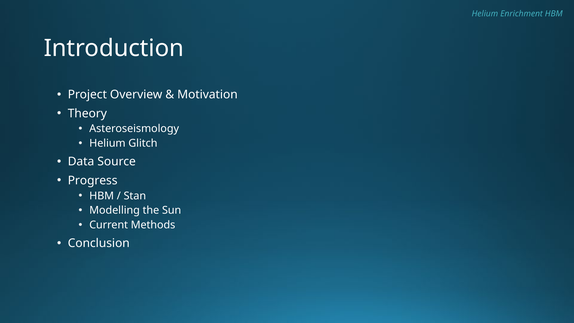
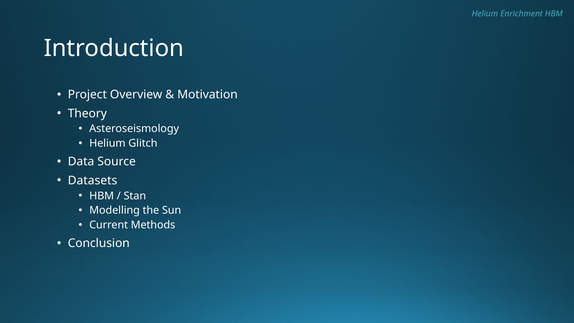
Progress: Progress -> Datasets
